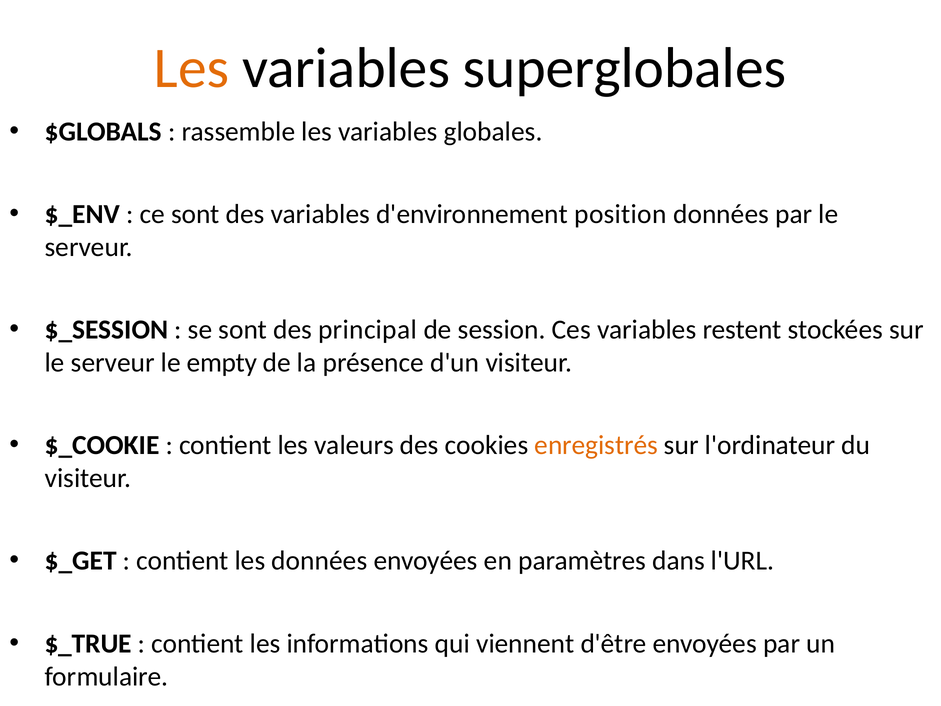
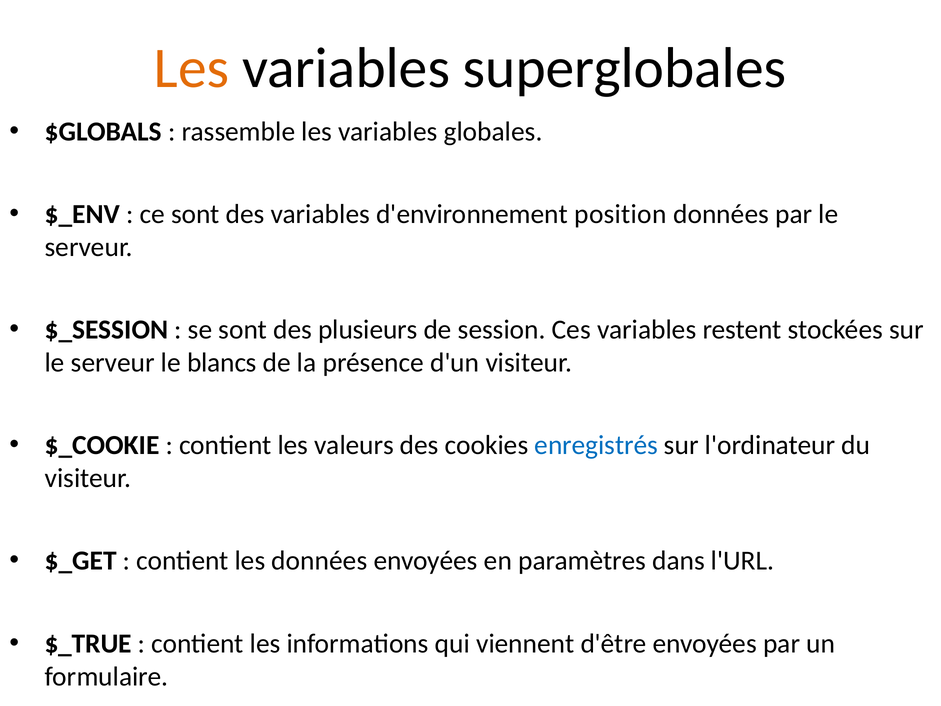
principal: principal -> plusieurs
empty: empty -> blancs
enregistrés colour: orange -> blue
